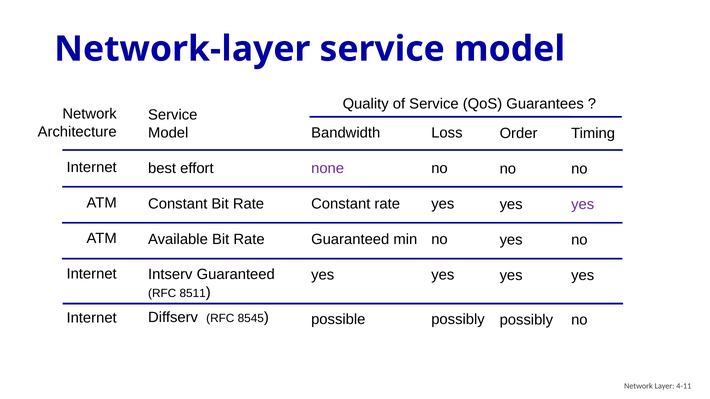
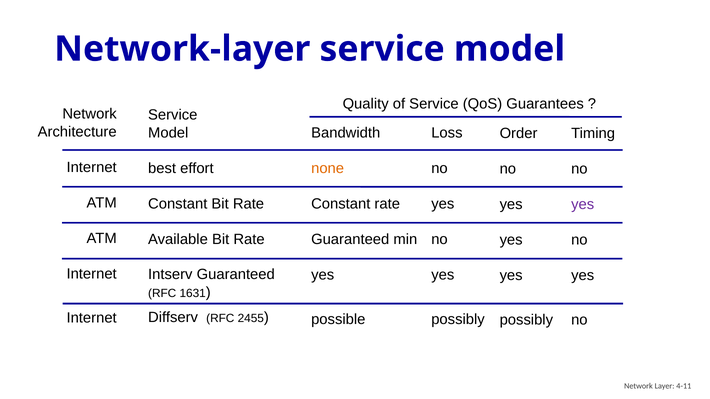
none colour: purple -> orange
8511: 8511 -> 1631
8545: 8545 -> 2455
